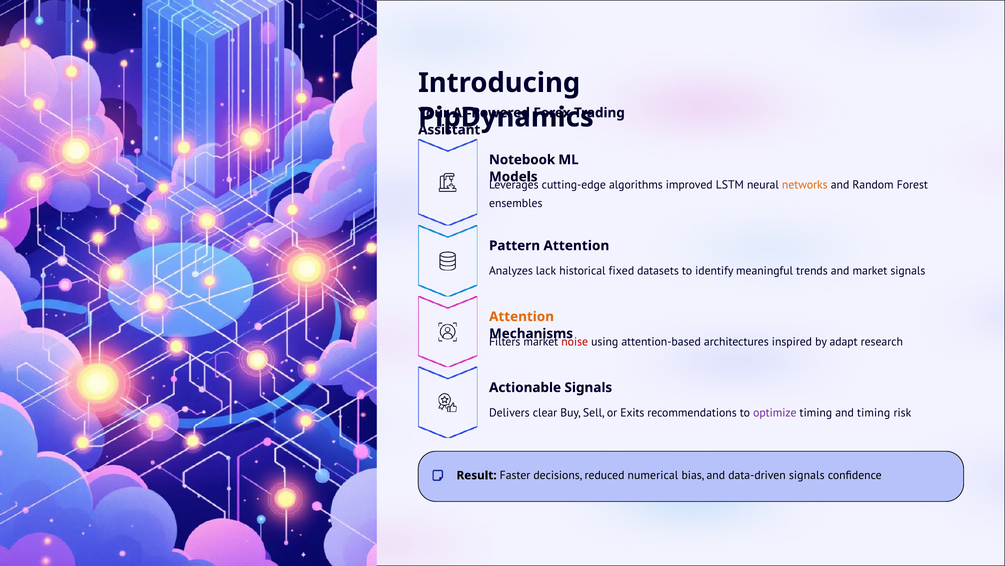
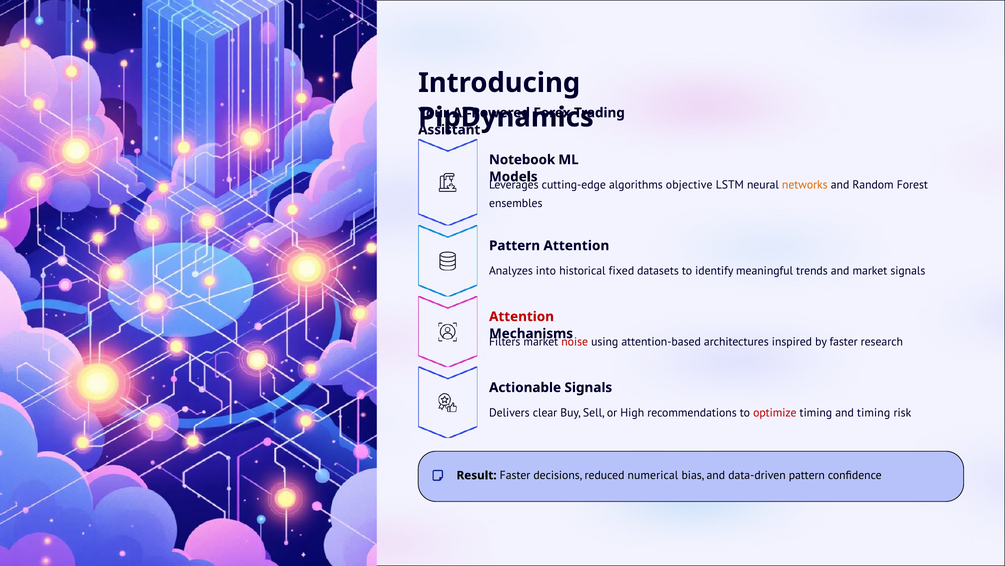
improved: improved -> objective
lack: lack -> into
Attention at (522, 316) colour: orange -> red
by adapt: adapt -> faster
Exits: Exits -> High
optimize colour: purple -> red
data-driven signals: signals -> pattern
